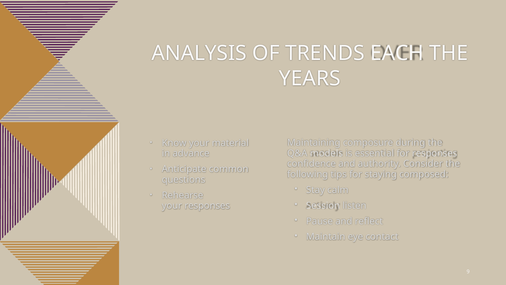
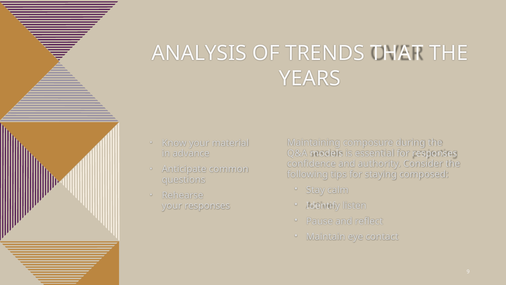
EACH: EACH -> THAT
Session: Session -> Identify
